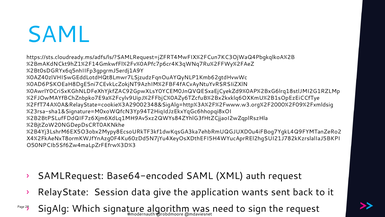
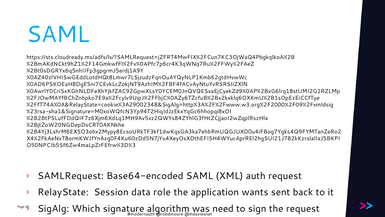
give: give -> role
